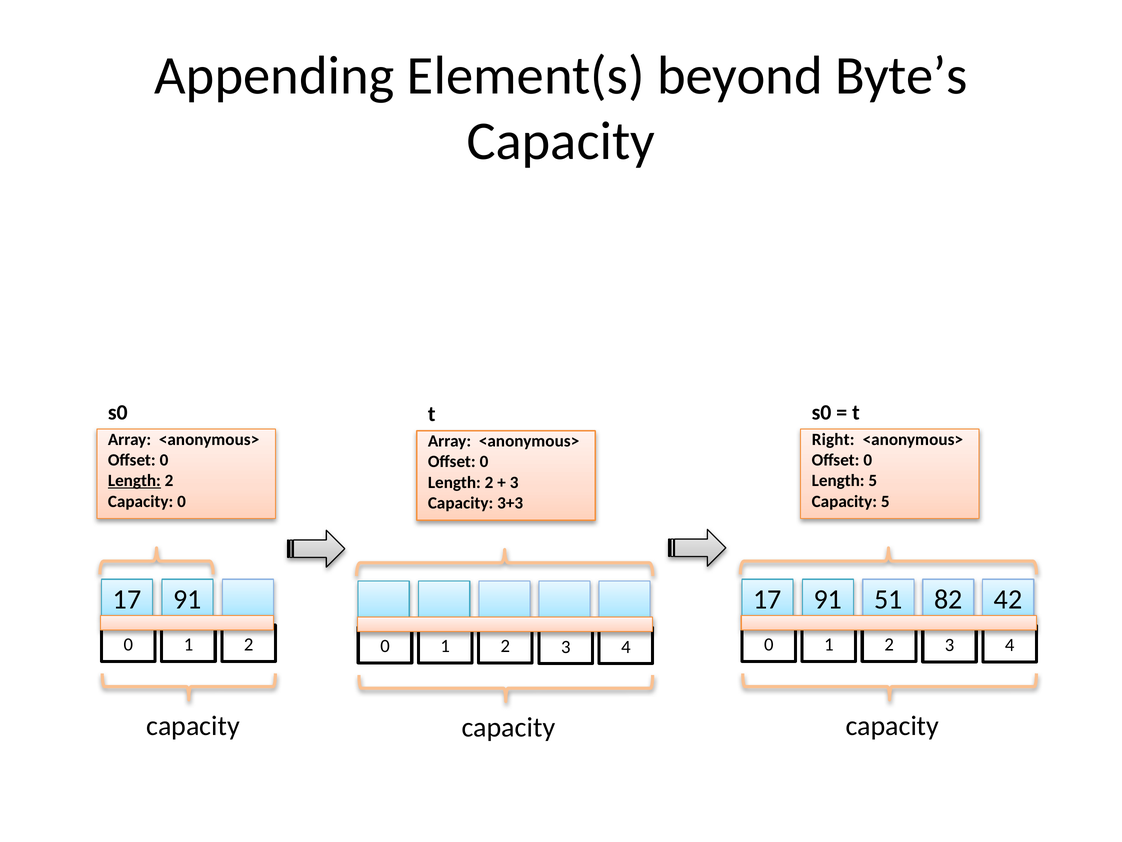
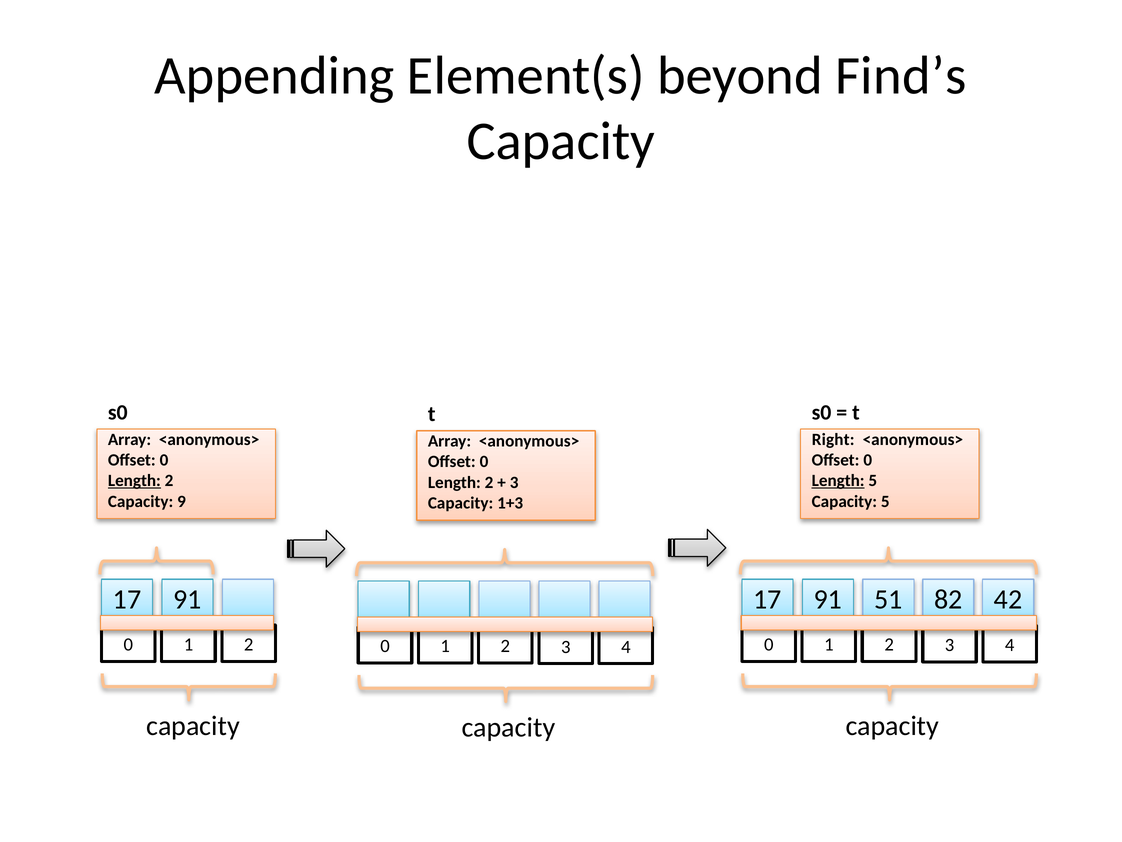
Byte’s: Byte’s -> Find’s
Length at (838, 480) underline: none -> present
Capacity 0: 0 -> 9
3+3: 3+3 -> 1+3
